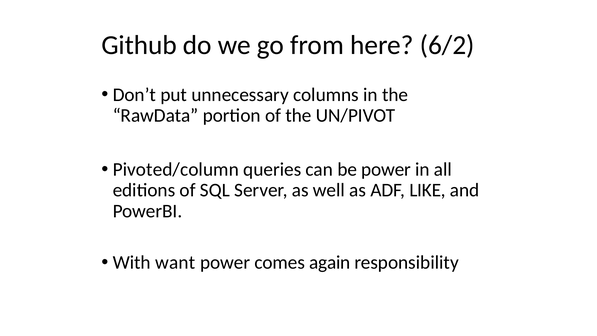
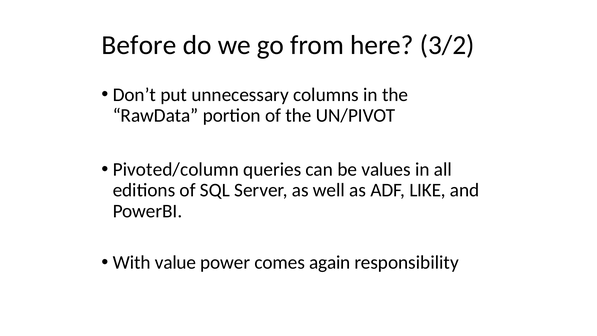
Github: Github -> Before
6/2: 6/2 -> 3/2
be power: power -> values
want: want -> value
